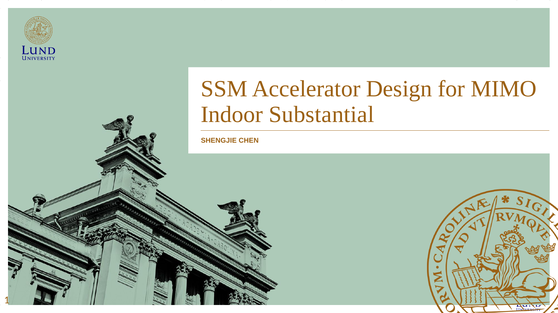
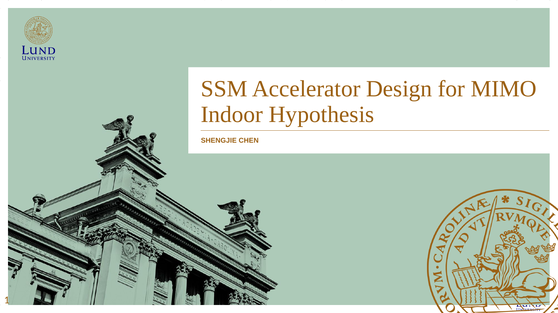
Substantial: Substantial -> Hypothesis
